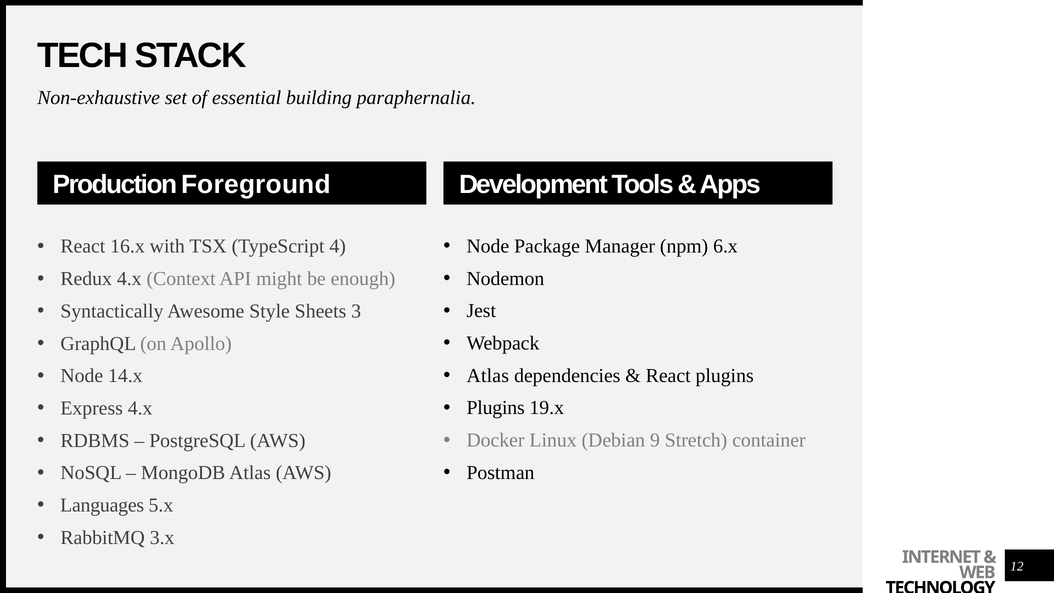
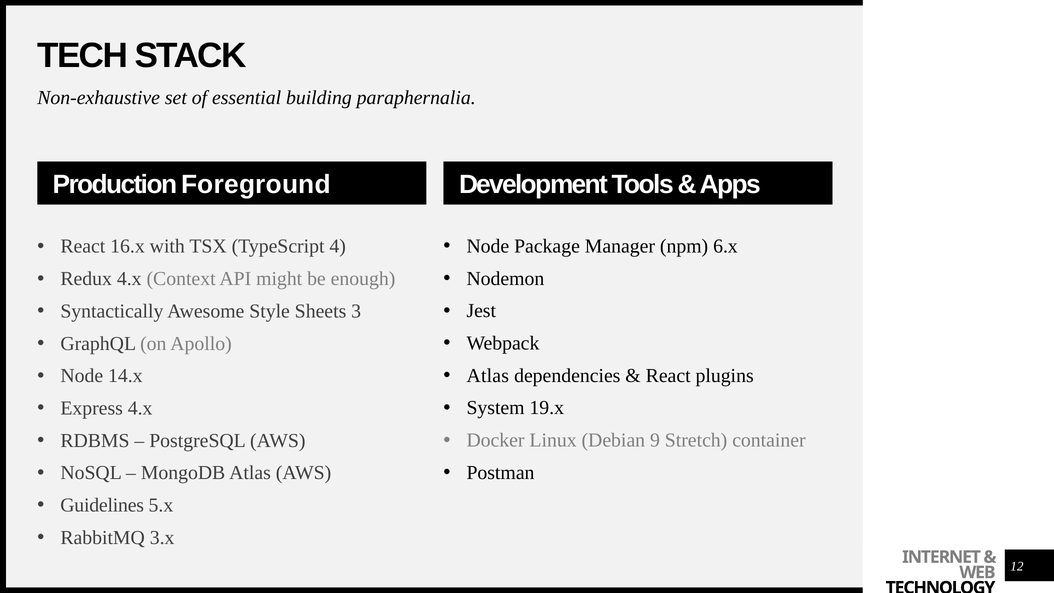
Plugins at (496, 408): Plugins -> System
Languages: Languages -> Guidelines
